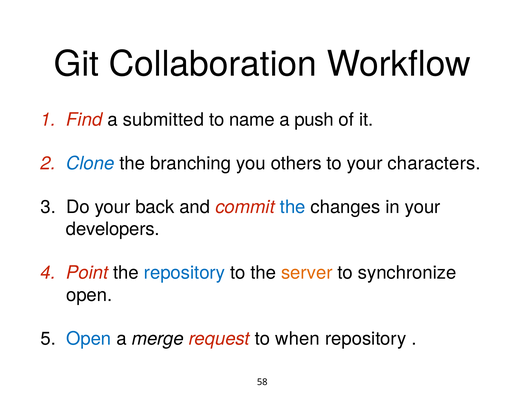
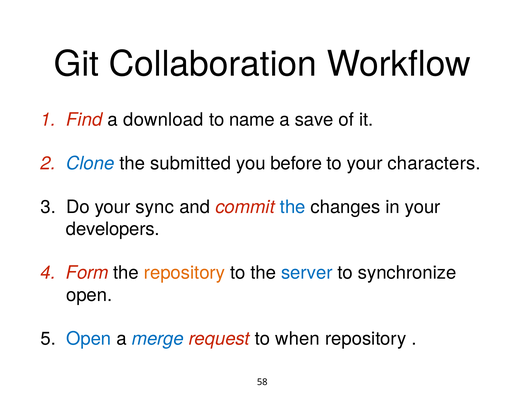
submitted: submitted -> download
push: push -> save
branching: branching -> submitted
others: others -> before
back: back -> sync
Point: Point -> Form
repository at (184, 273) colour: blue -> orange
server colour: orange -> blue
merge colour: black -> blue
